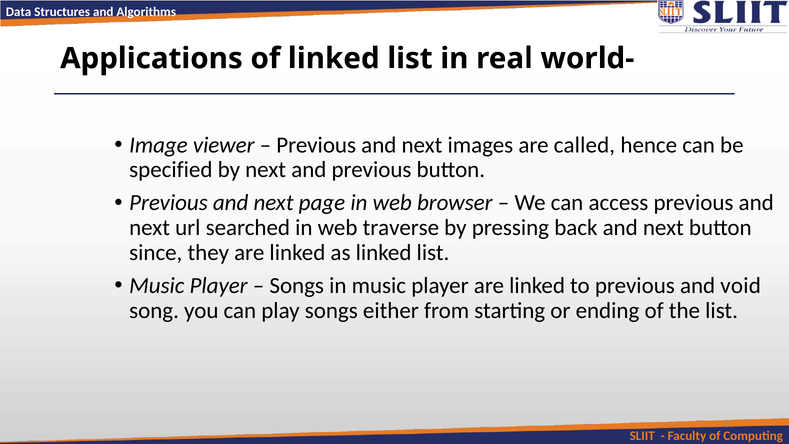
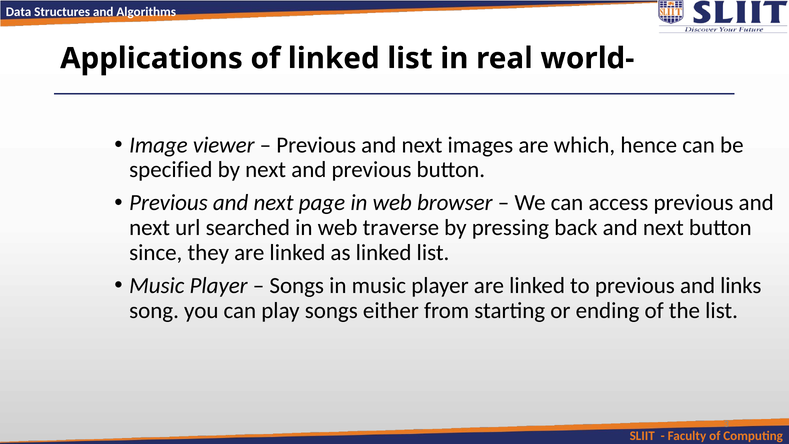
called: called -> which
void: void -> links
